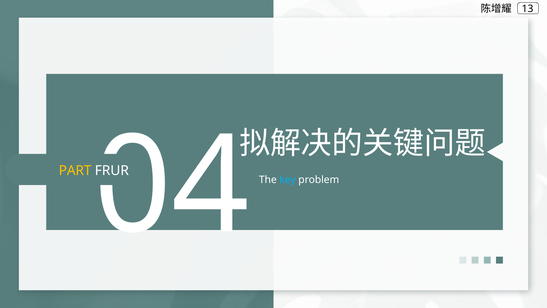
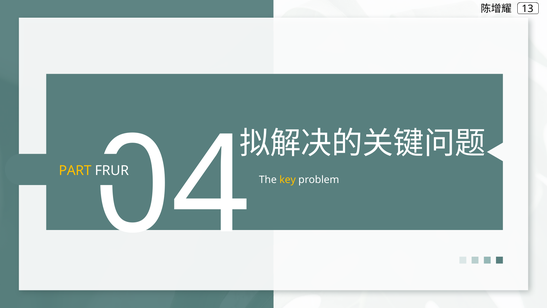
key colour: light blue -> yellow
